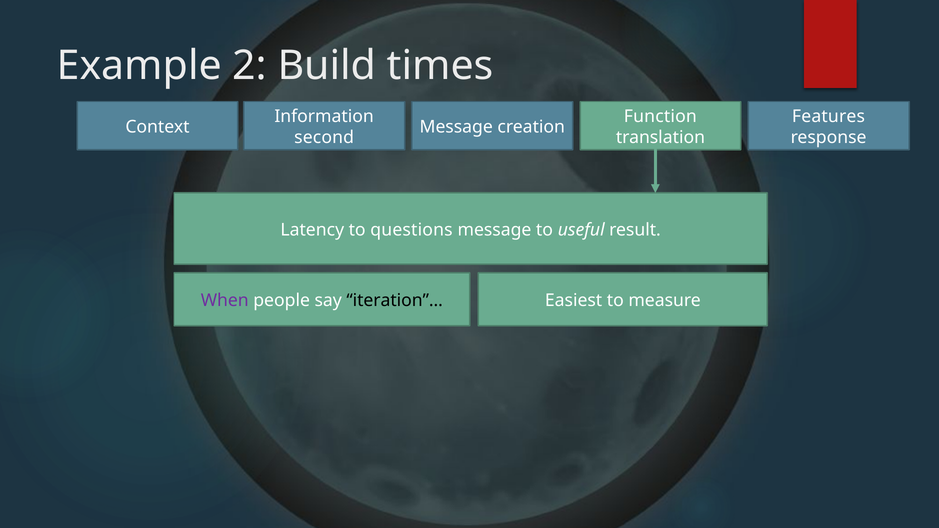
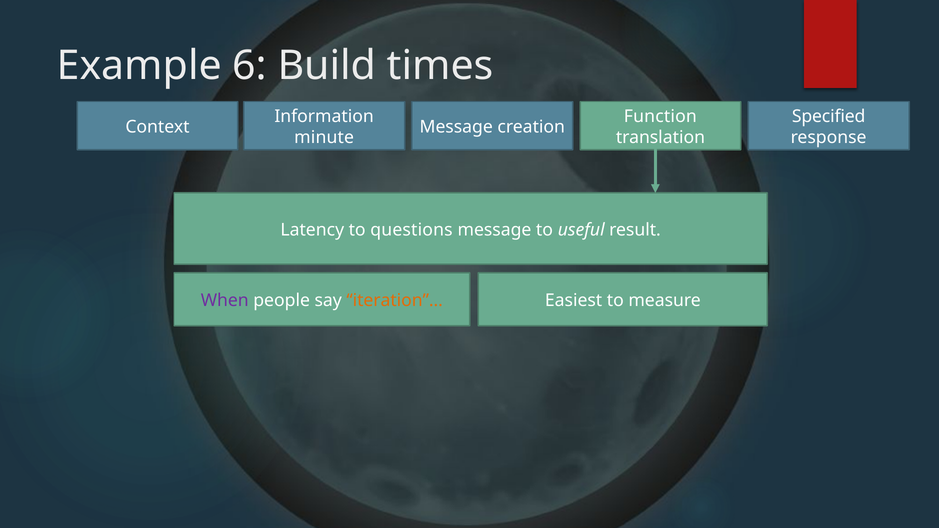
2: 2 -> 6
Features: Features -> Specified
second: second -> minute
iteration”… colour: black -> orange
